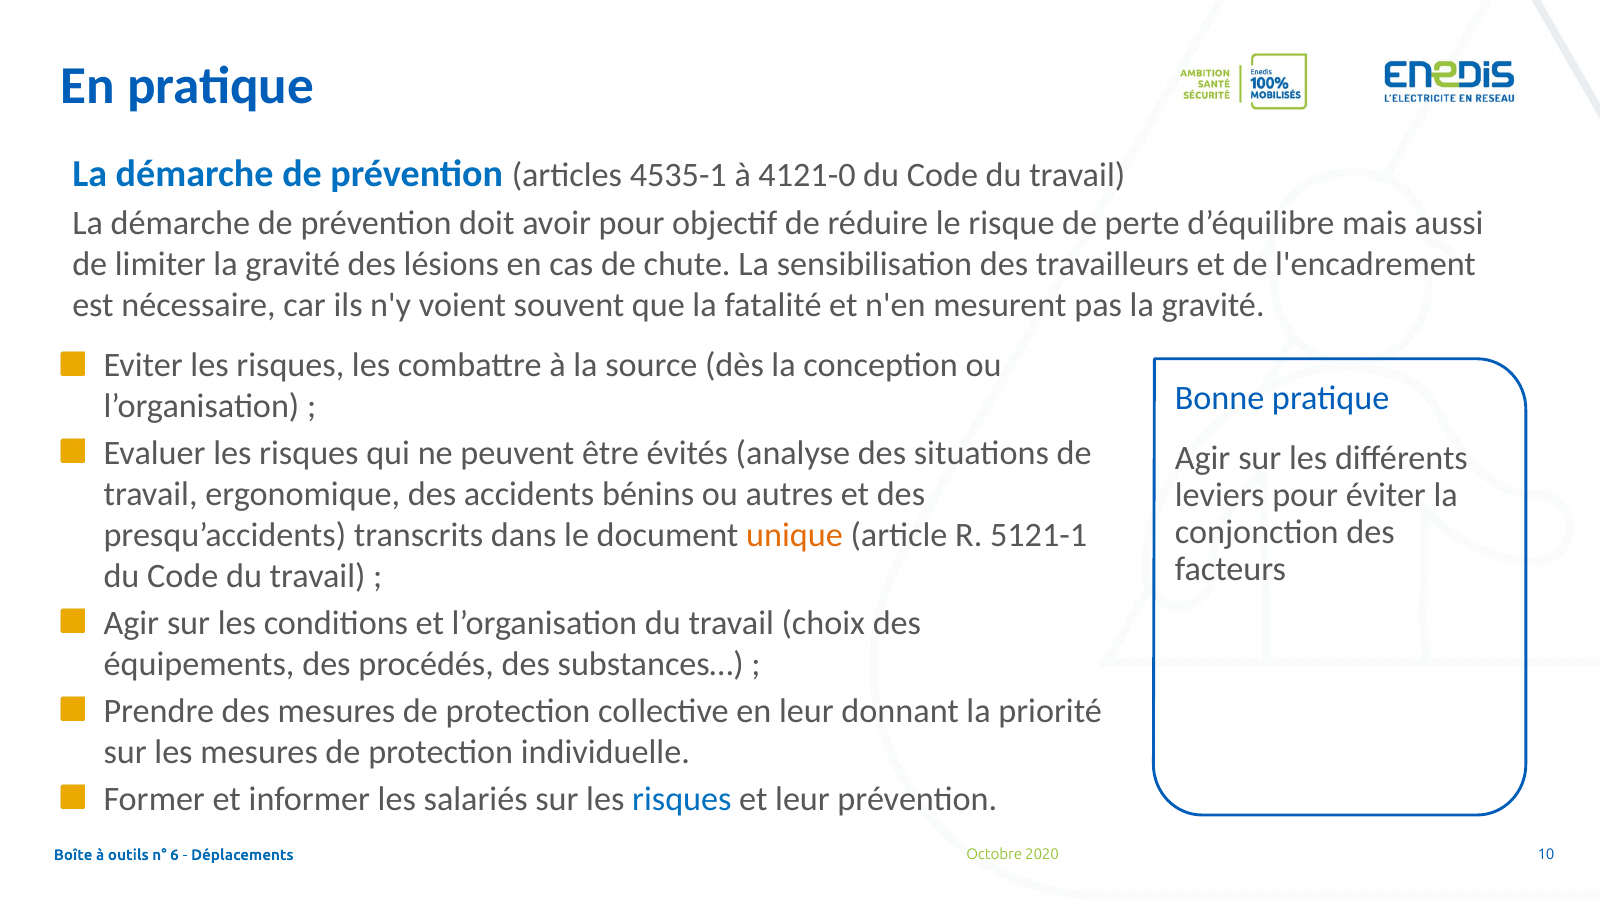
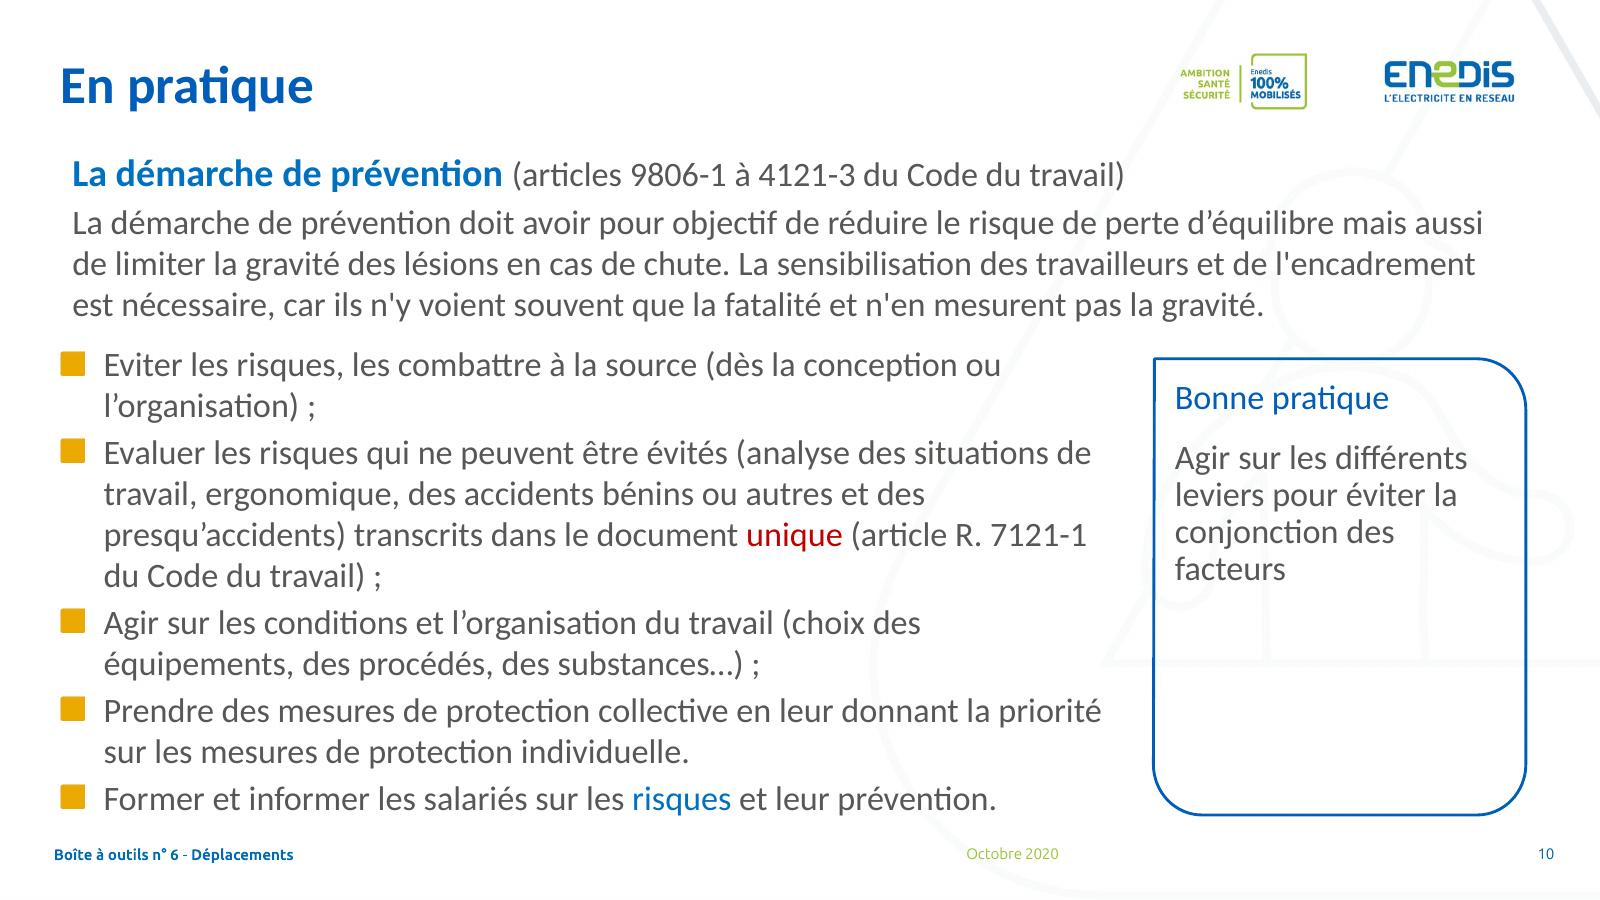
4535-1: 4535-1 -> 9806-1
4121-0: 4121-0 -> 4121-3
unique colour: orange -> red
5121-1: 5121-1 -> 7121-1
